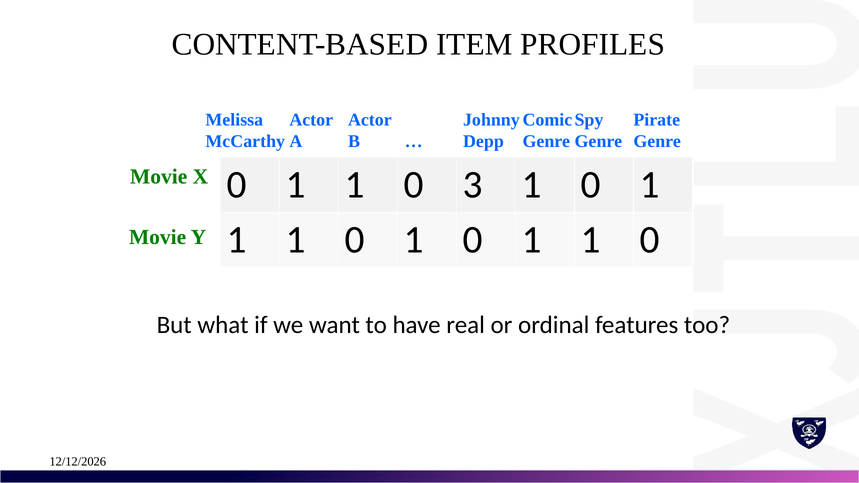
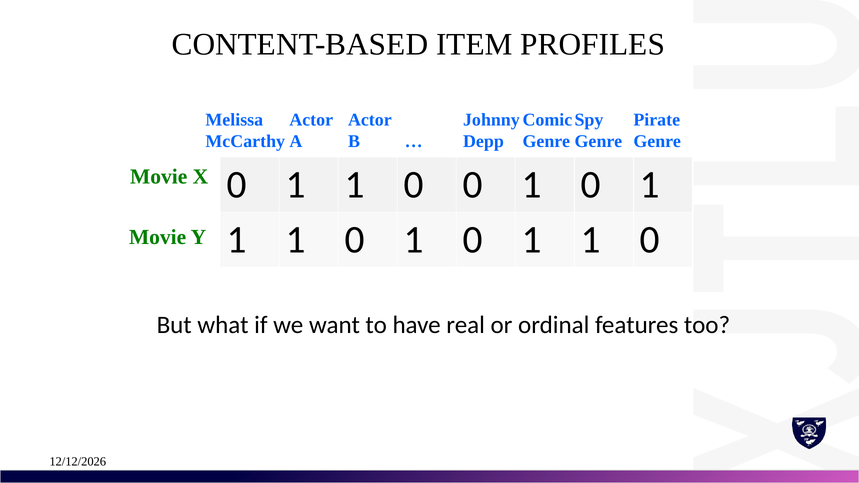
0 3: 3 -> 0
